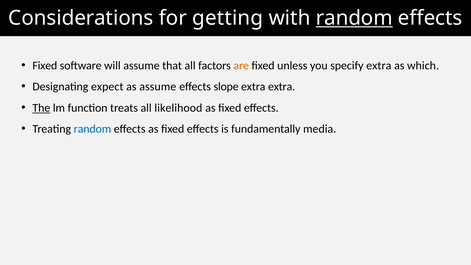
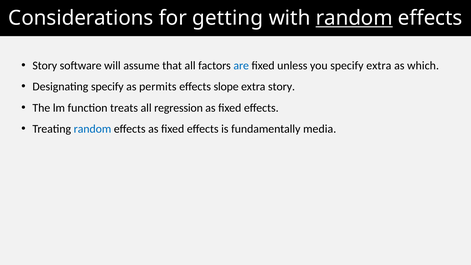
Fixed at (45, 65): Fixed -> Story
are colour: orange -> blue
Designating expect: expect -> specify
as assume: assume -> permits
extra extra: extra -> story
The underline: present -> none
likelihood: likelihood -> regression
